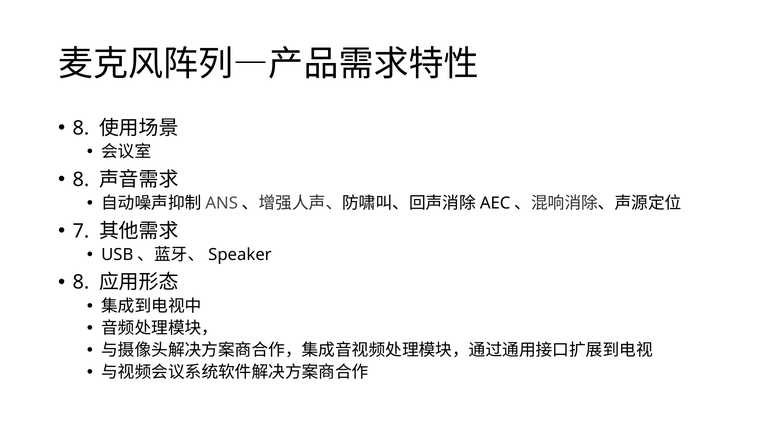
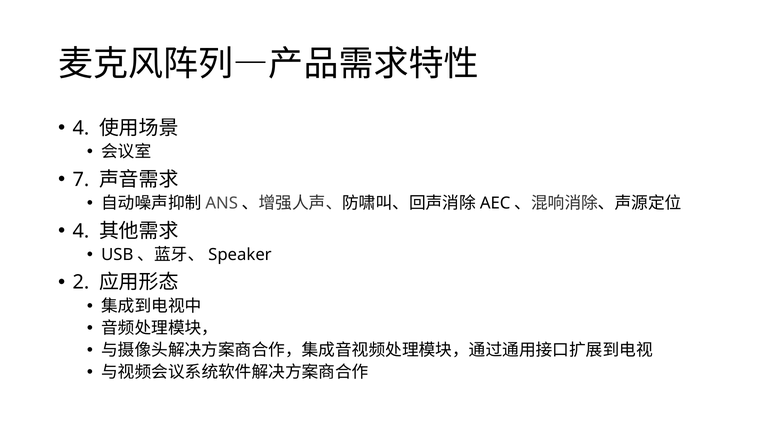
8 at (81, 128): 8 -> 4
8 at (81, 179): 8 -> 7
7 at (81, 231): 7 -> 4
8 at (81, 282): 8 -> 2
